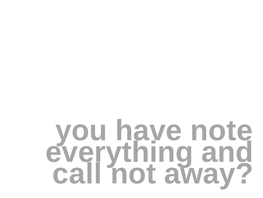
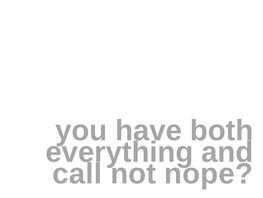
note: note -> both
away: away -> nope
